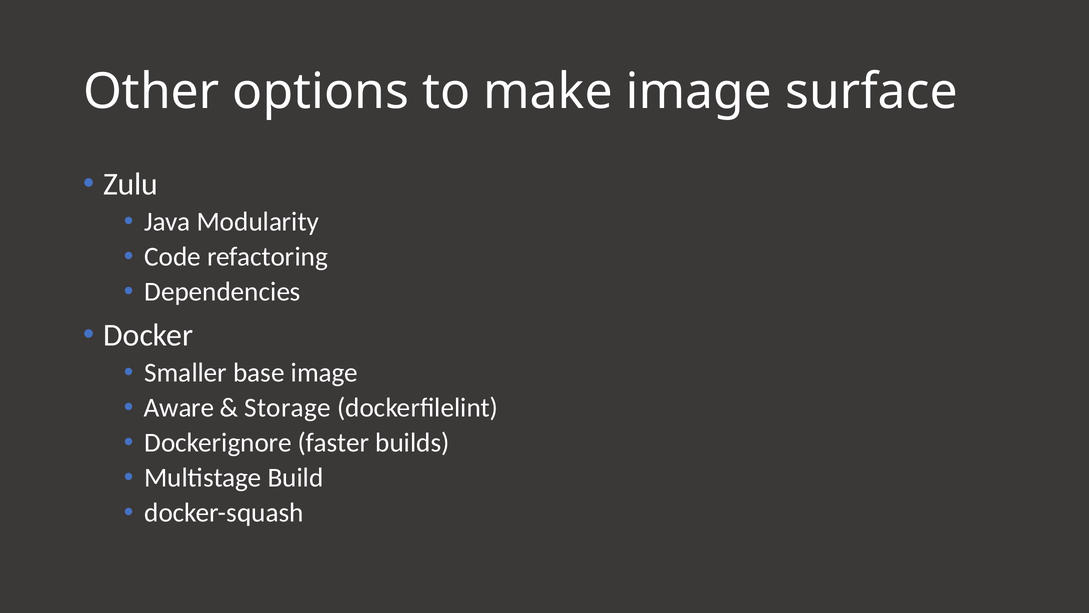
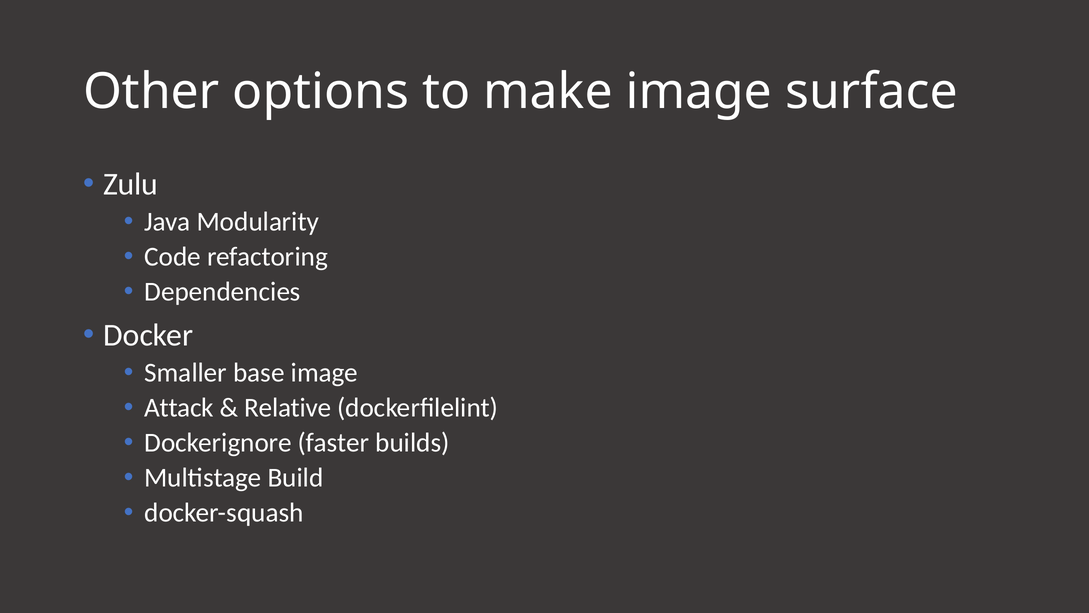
Aware: Aware -> Attack
Storage: Storage -> Relative
